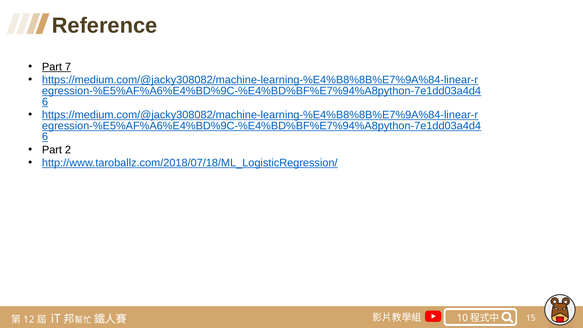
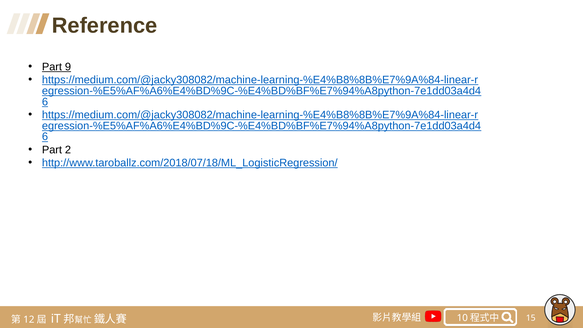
7: 7 -> 9
